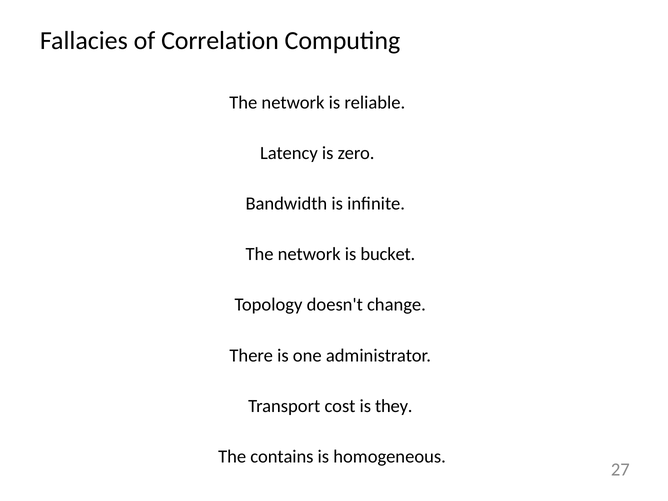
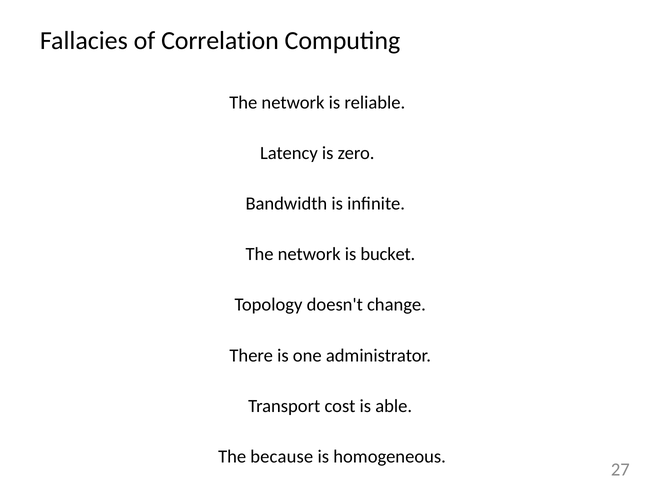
they: they -> able
contains: contains -> because
